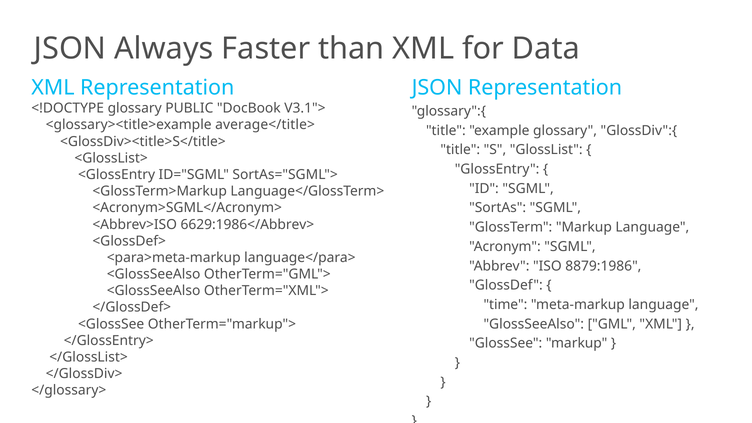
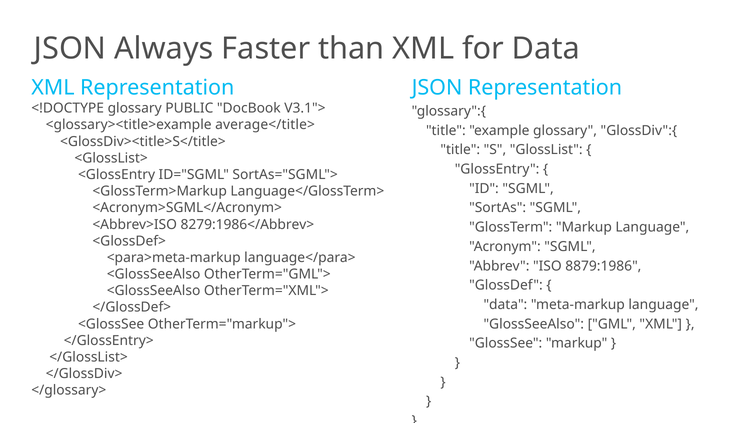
6629:1986</Abbrev>: 6629:1986</Abbrev> -> 8279:1986</Abbrev>
time at (505, 305): time -> data
